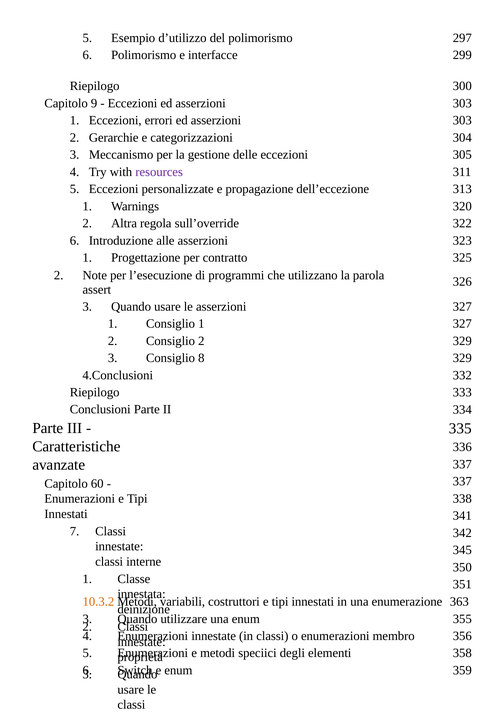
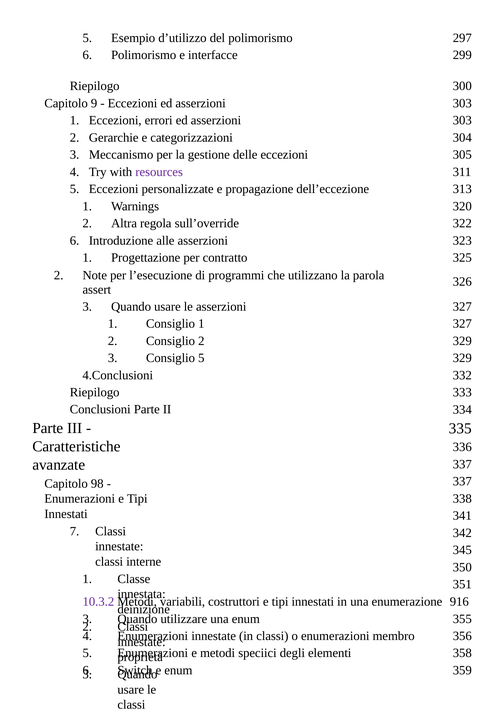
Consiglio 8: 8 -> 5
60: 60 -> 98
10.3.2 colour: orange -> purple
363: 363 -> 916
